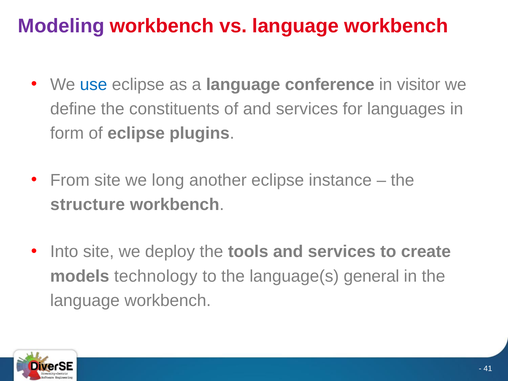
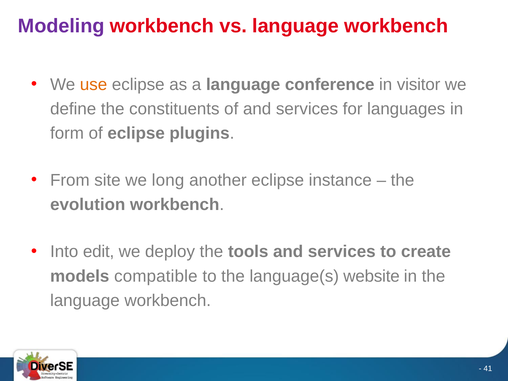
use colour: blue -> orange
structure: structure -> evolution
Into site: site -> edit
technology: technology -> compatible
general: general -> website
